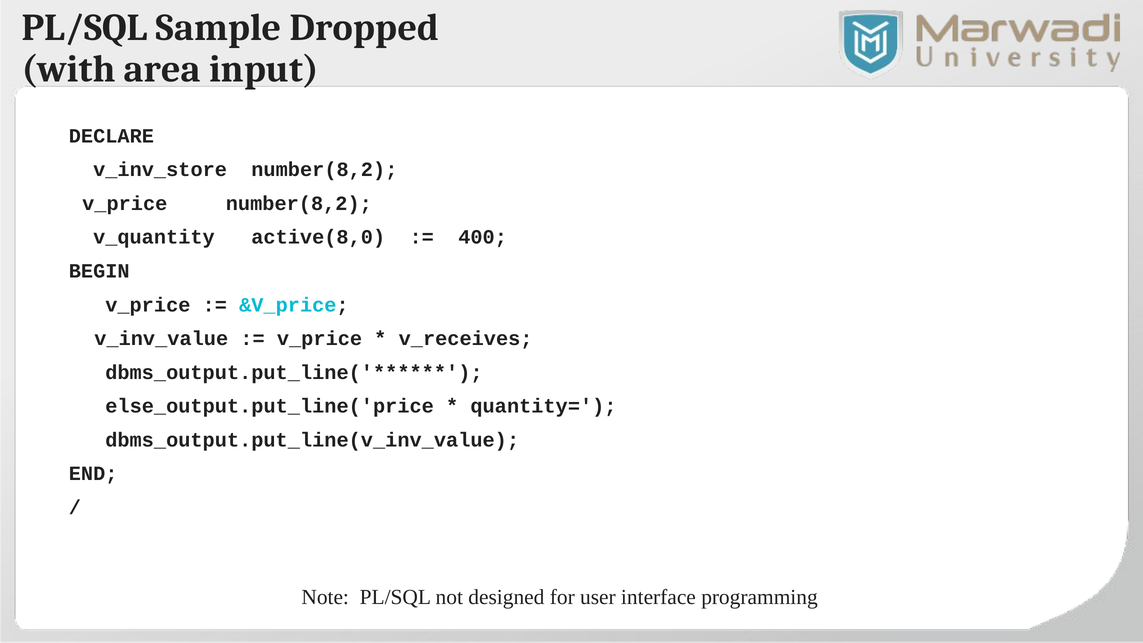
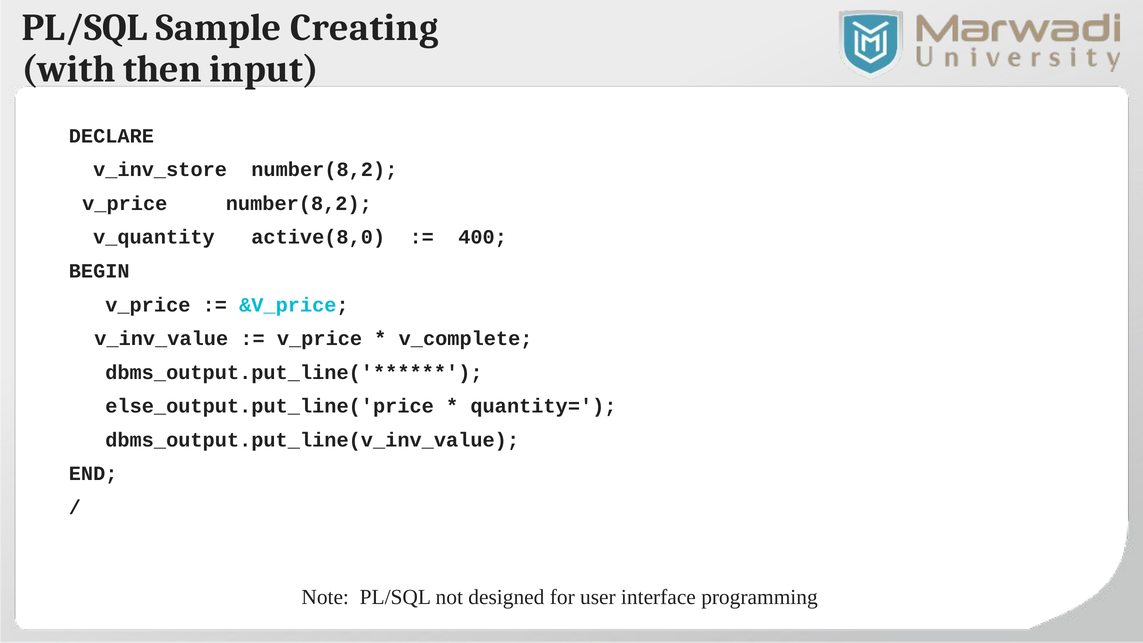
Dropped: Dropped -> Creating
area: area -> then
v_receives: v_receives -> v_complete
